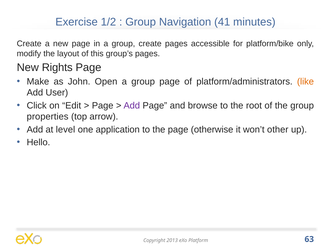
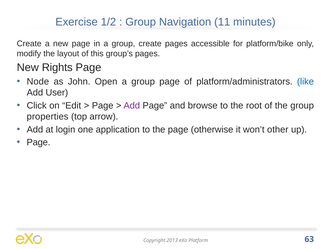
41: 41 -> 11
Make: Make -> Node
like colour: orange -> blue
level: level -> login
Hello at (38, 142): Hello -> Page
